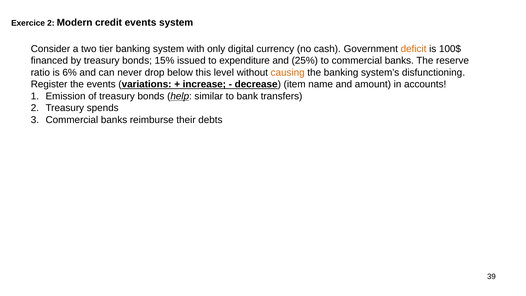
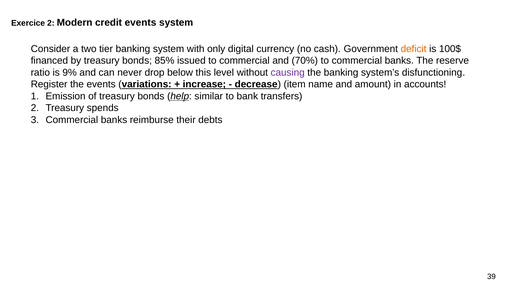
15%: 15% -> 85%
issued to expenditure: expenditure -> commercial
25%: 25% -> 70%
6%: 6% -> 9%
causing colour: orange -> purple
